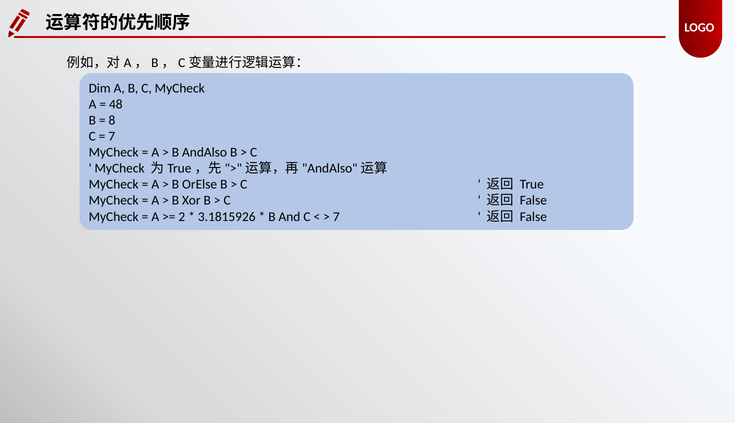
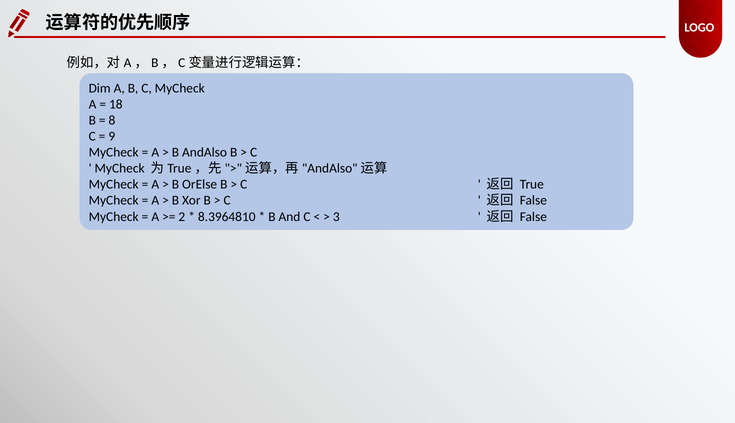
48: 48 -> 18
7 at (112, 137): 7 -> 9
3.1815926: 3.1815926 -> 8.3964810
7 at (336, 217): 7 -> 3
